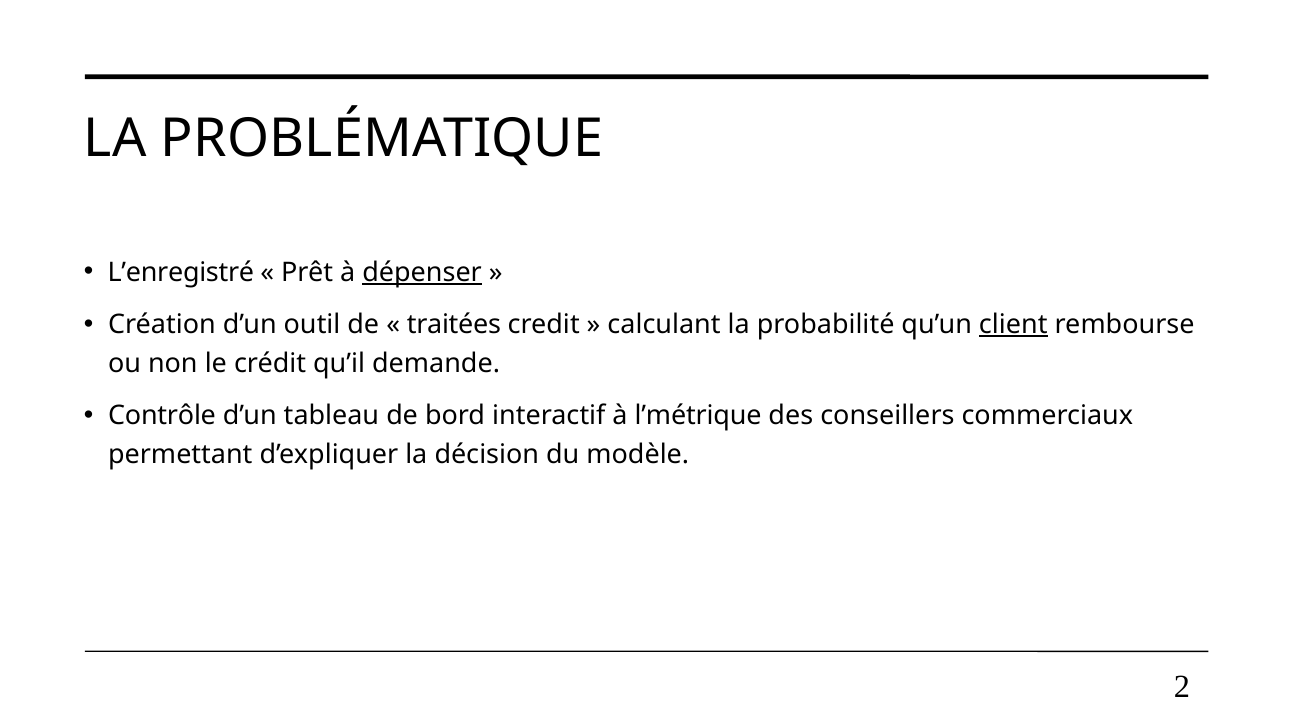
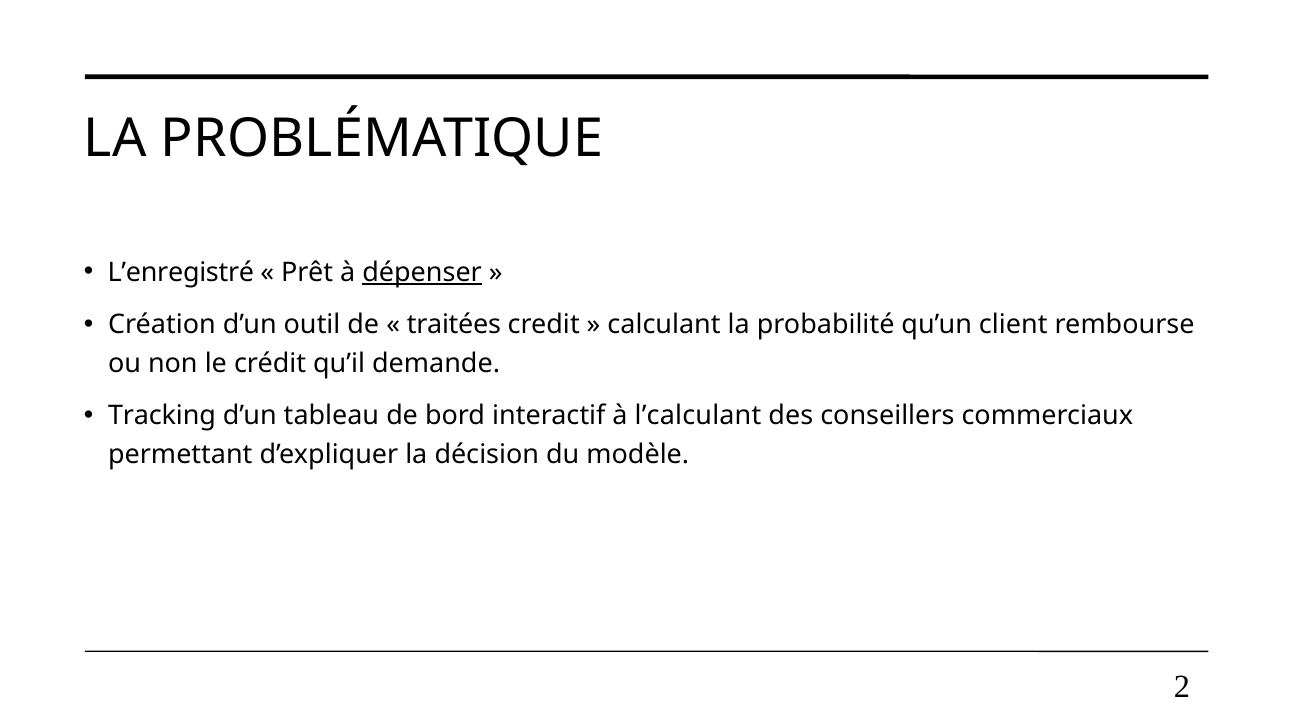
client underline: present -> none
Contrôle: Contrôle -> Tracking
l’métrique: l’métrique -> l’calculant
